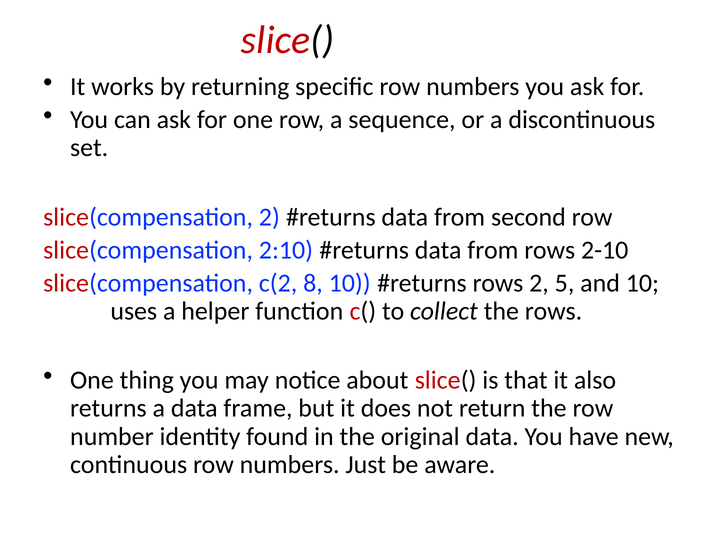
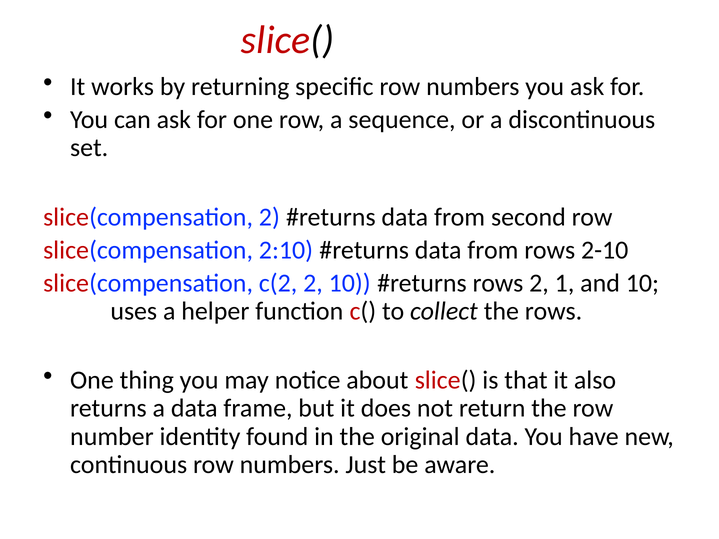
c(2 8: 8 -> 2
5: 5 -> 1
